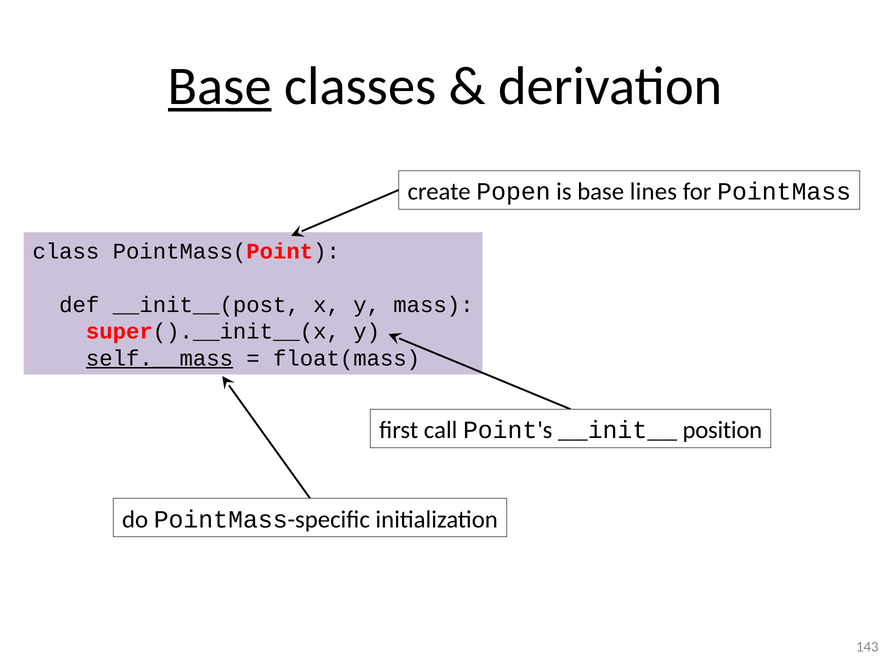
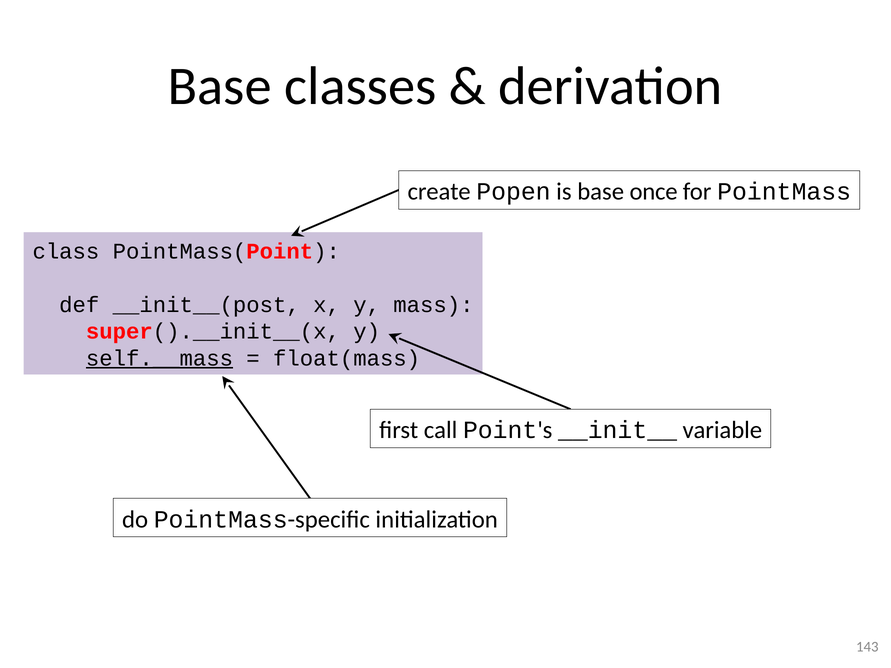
Base at (220, 86) underline: present -> none
lines: lines -> once
position: position -> variable
